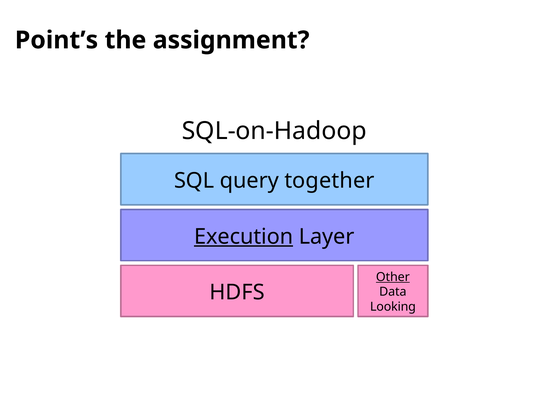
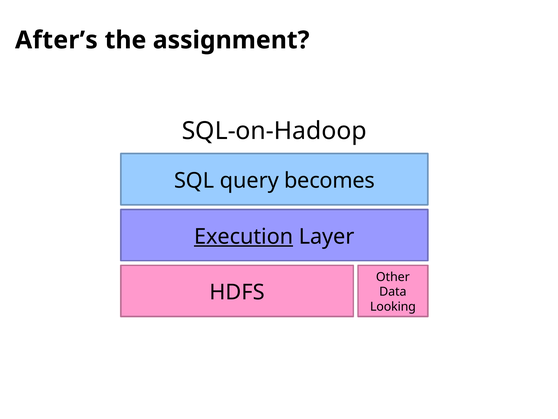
Point’s: Point’s -> After’s
together: together -> becomes
Other underline: present -> none
